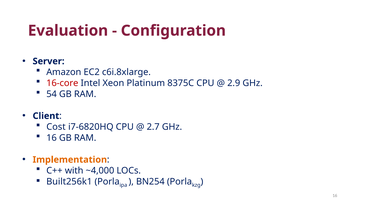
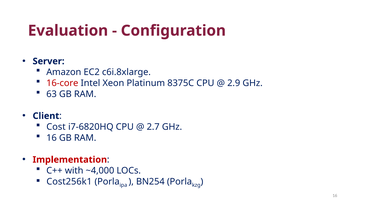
54: 54 -> 63
Implementation colour: orange -> red
Built256k1: Built256k1 -> Cost256k1
